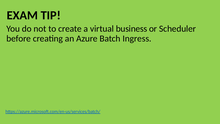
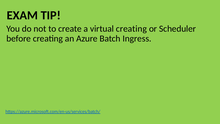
virtual business: business -> creating
